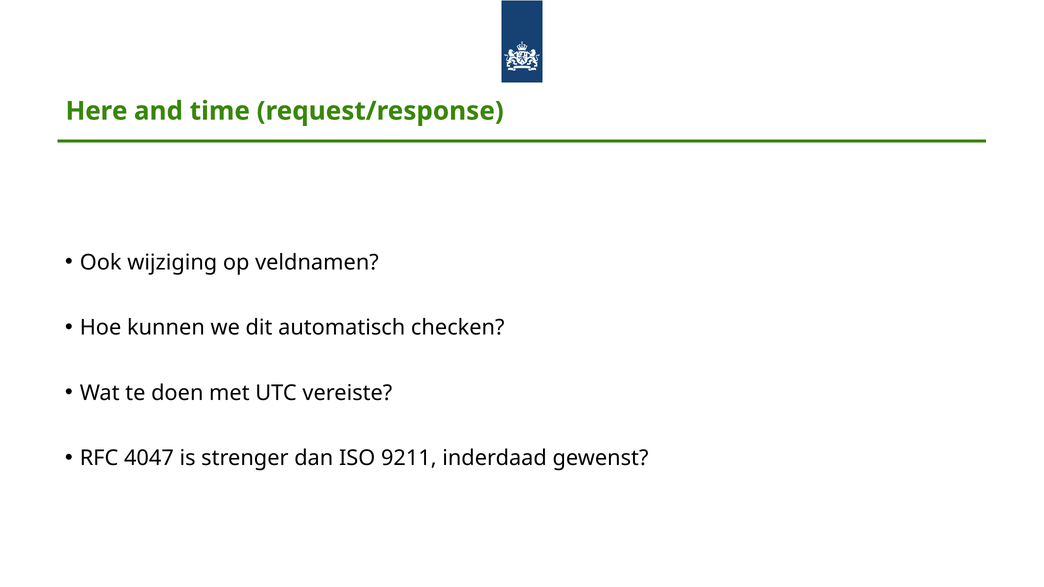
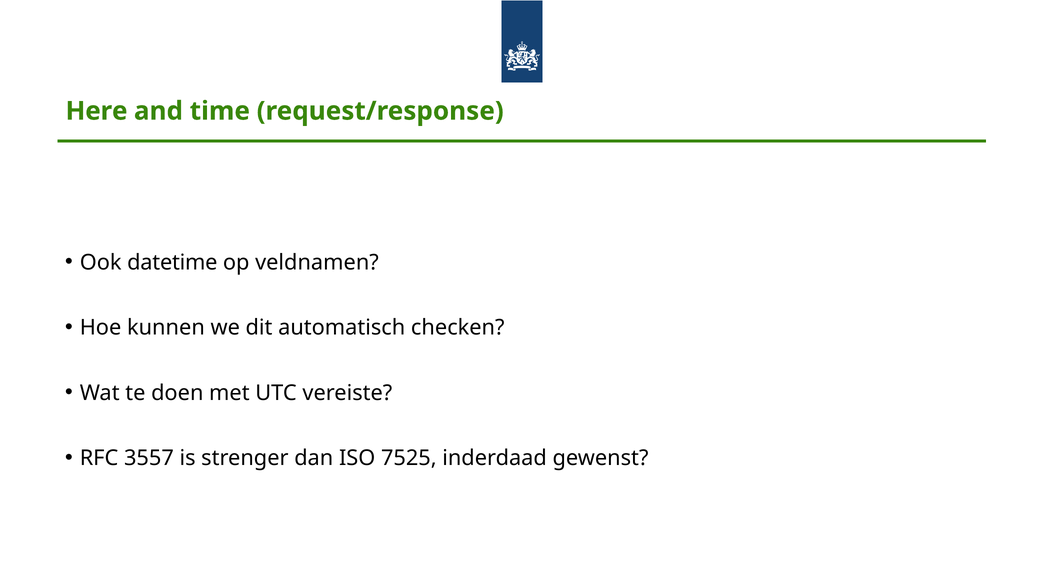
wijziging: wijziging -> datetime
4047: 4047 -> 3557
9211: 9211 -> 7525
